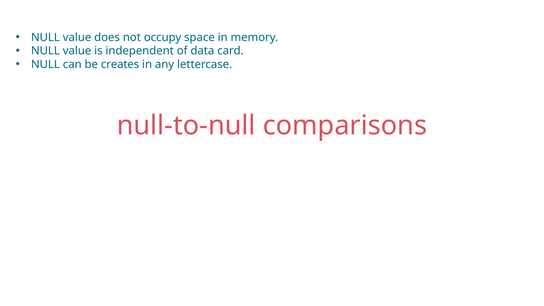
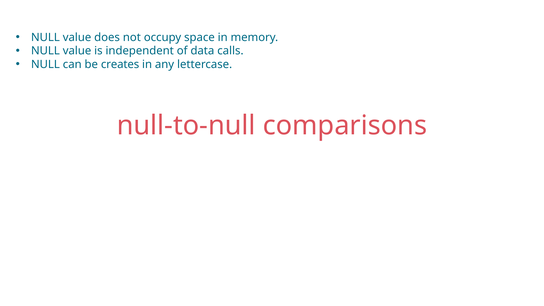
card: card -> calls
